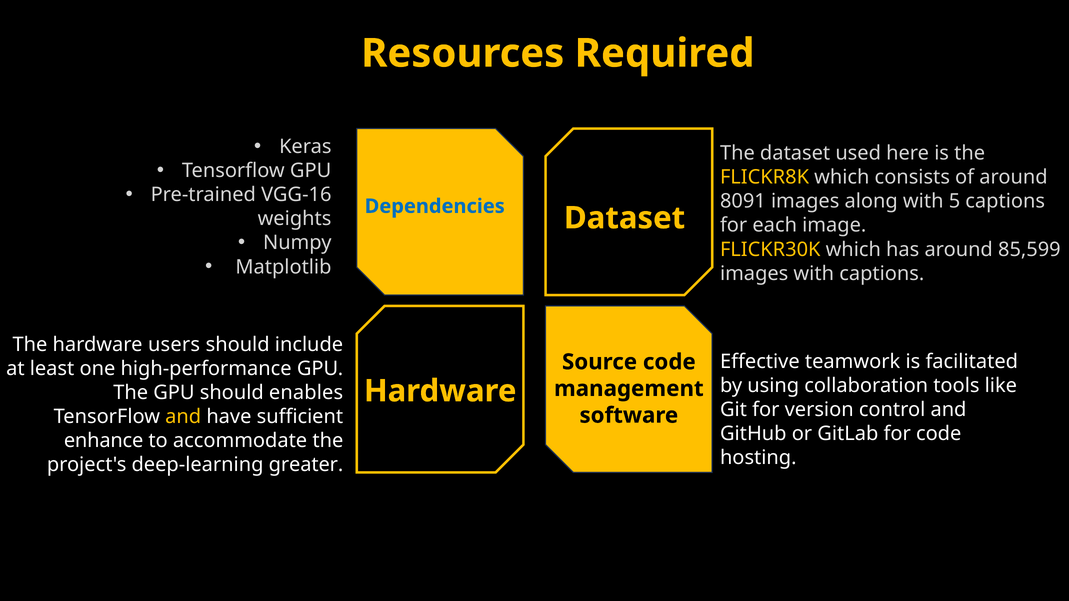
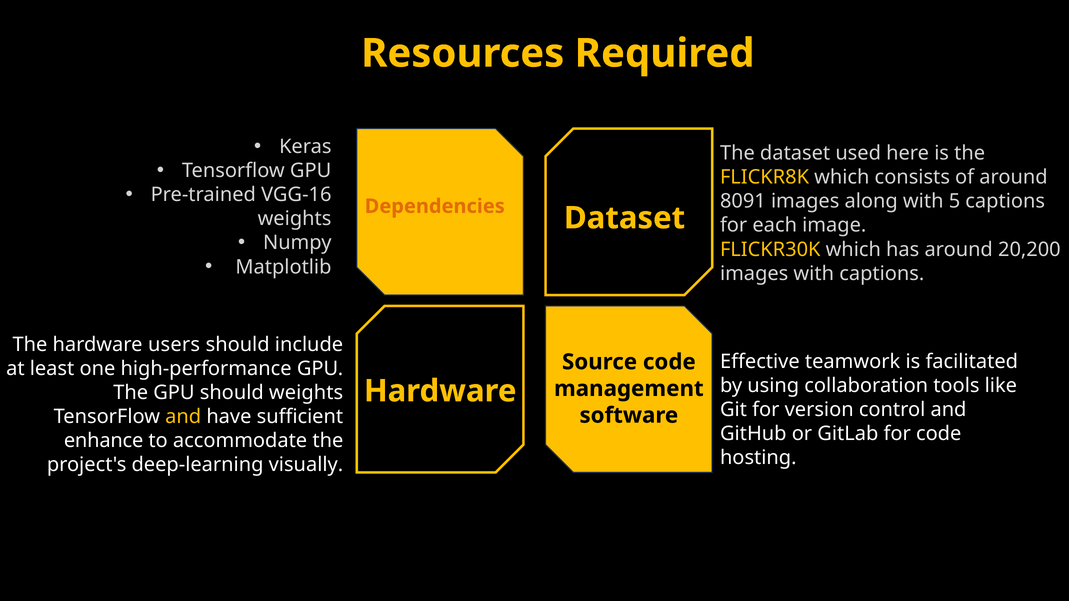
Dependencies colour: blue -> orange
85,599: 85,599 -> 20,200
should enables: enables -> weights
greater: greater -> visually
